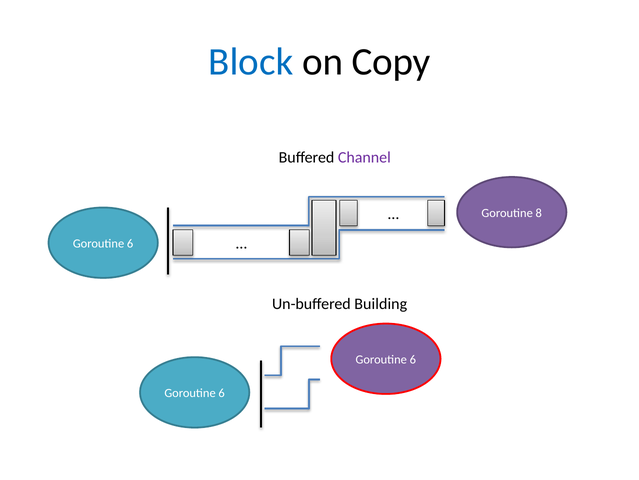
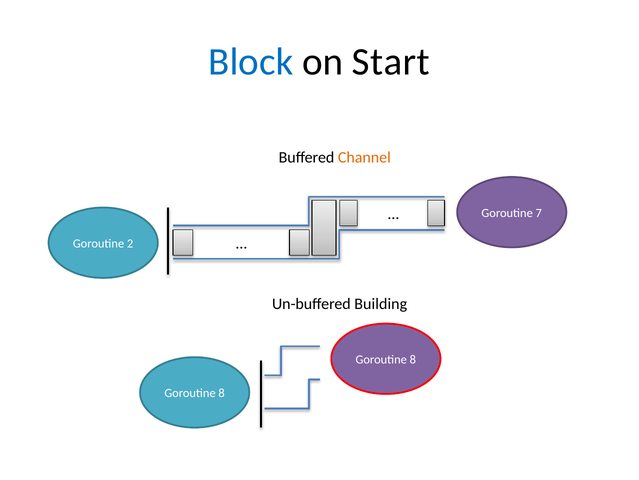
Copy: Copy -> Start
Channel colour: purple -> orange
8: 8 -> 7
6 at (130, 243): 6 -> 2
6 at (413, 359): 6 -> 8
6 at (222, 393): 6 -> 8
